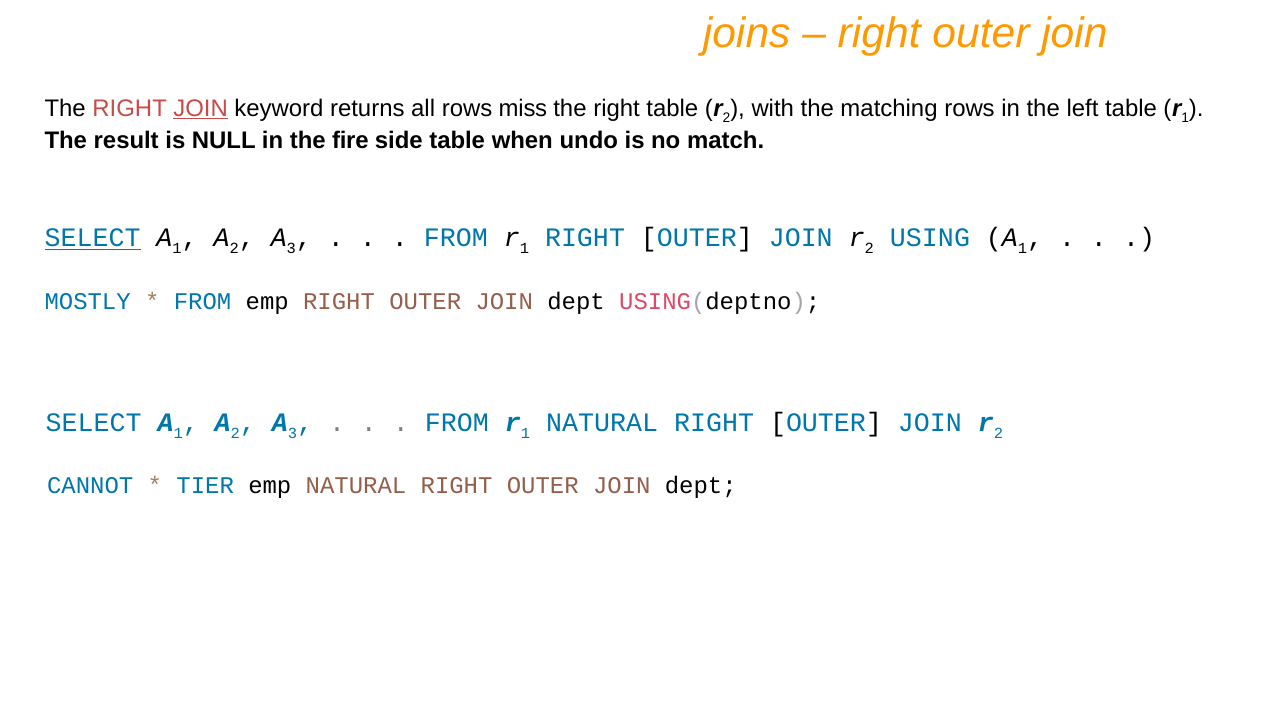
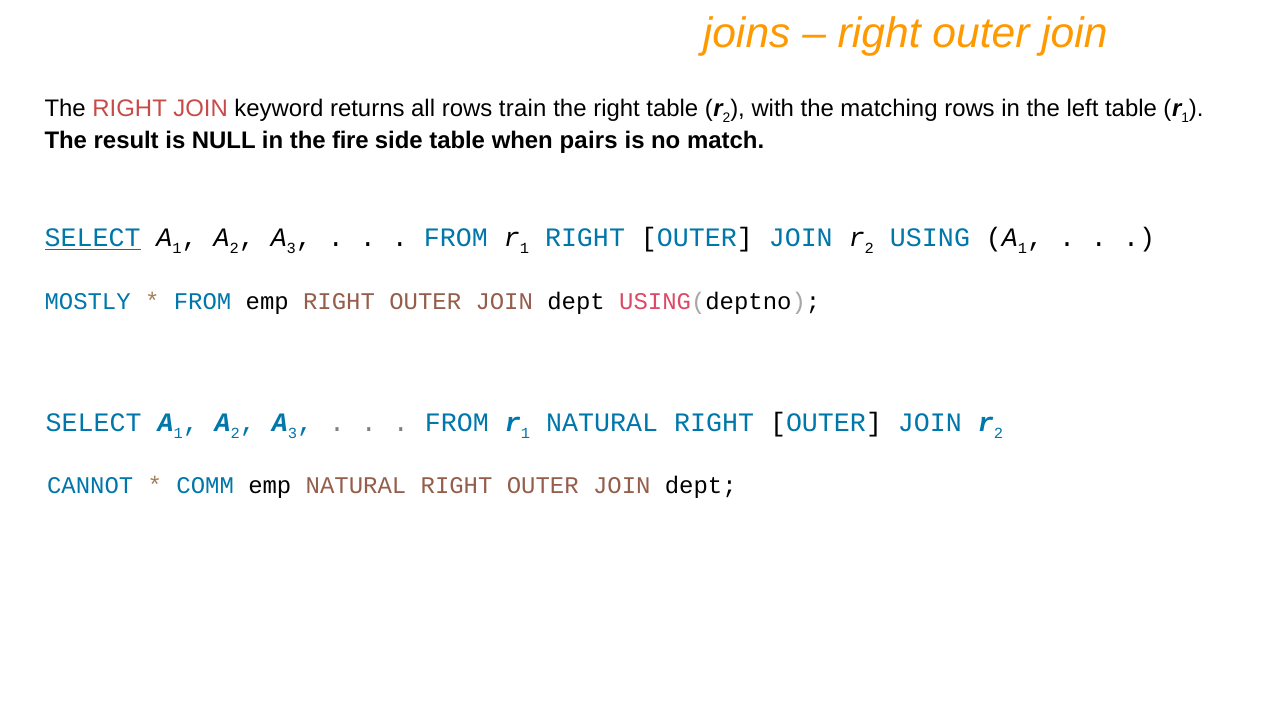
JOIN at (201, 108) underline: present -> none
miss: miss -> train
undo: undo -> pairs
TIER: TIER -> COMM
